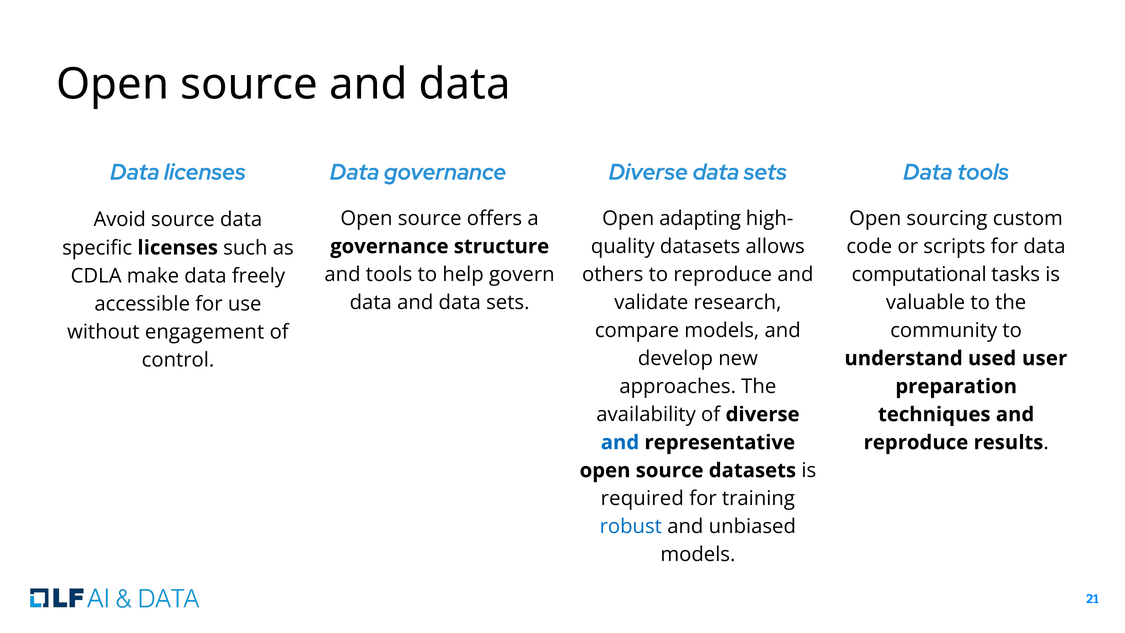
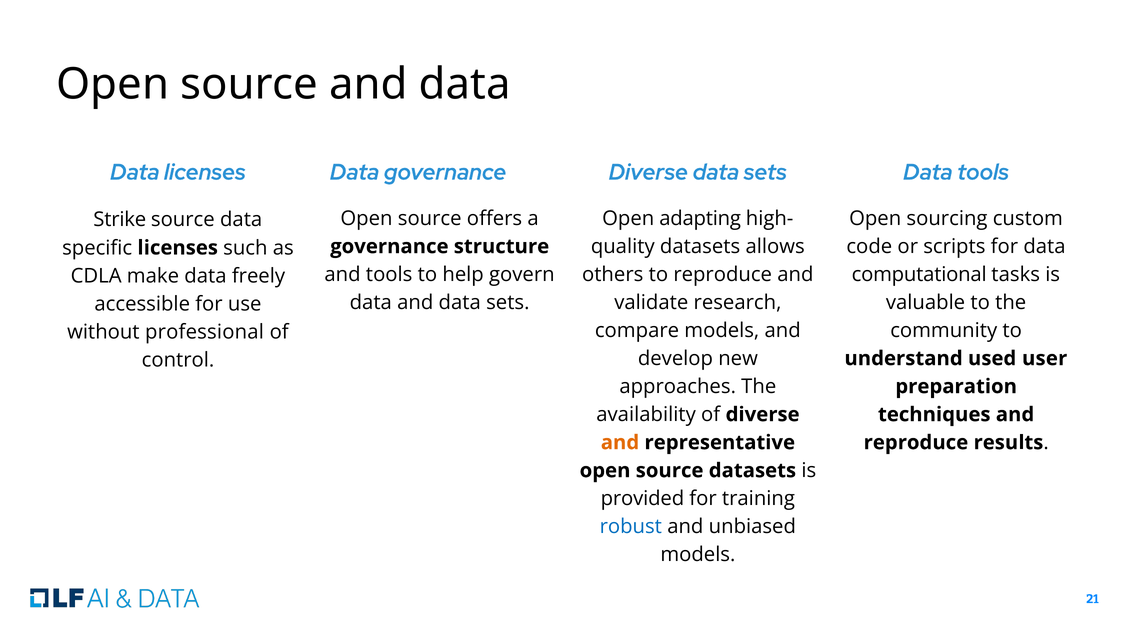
Avoid: Avoid -> Strike
engagement: engagement -> professional
and at (620, 442) colour: blue -> orange
required: required -> provided
